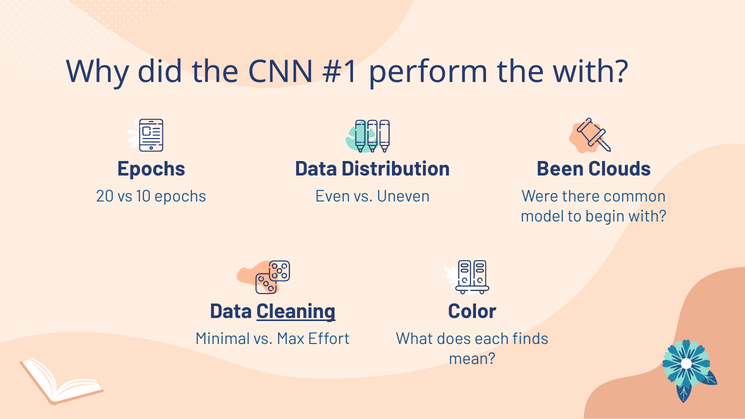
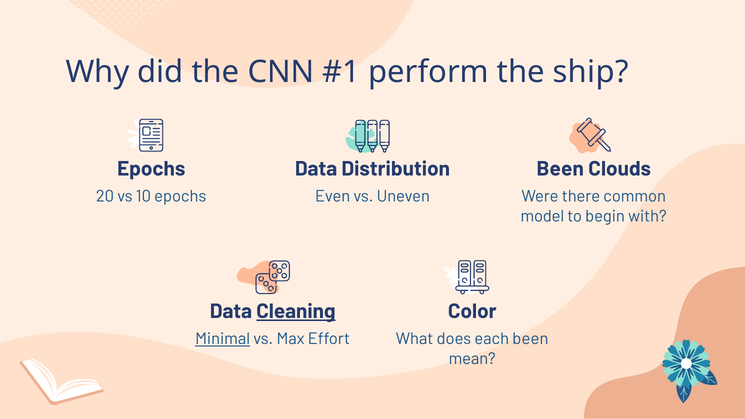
the with: with -> ship
Minimal underline: none -> present
each finds: finds -> been
